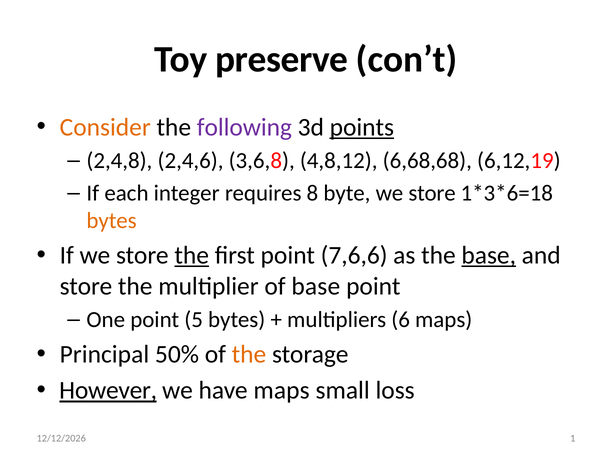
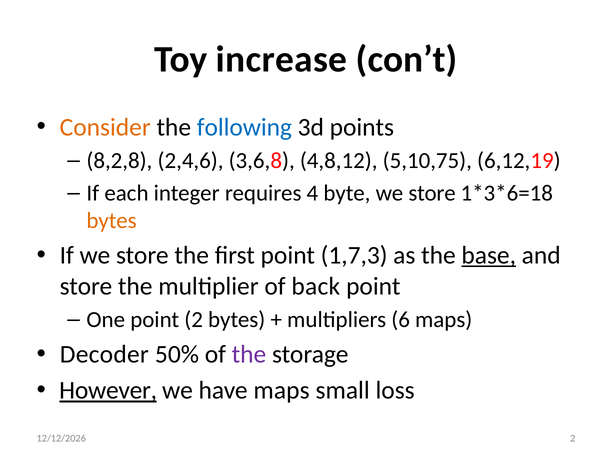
preserve: preserve -> increase
following colour: purple -> blue
points underline: present -> none
2,4,8: 2,4,8 -> 8,2,8
6,68,68: 6,68,68 -> 5,10,75
8: 8 -> 4
the at (192, 256) underline: present -> none
7,6,6: 7,6,6 -> 1,7,3
of base: base -> back
point 5: 5 -> 2
Principal: Principal -> Decoder
the at (249, 354) colour: orange -> purple
1 at (573, 438): 1 -> 2
